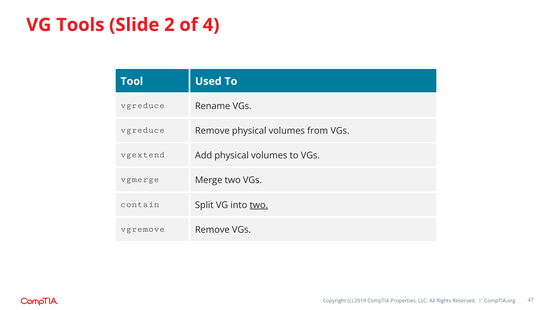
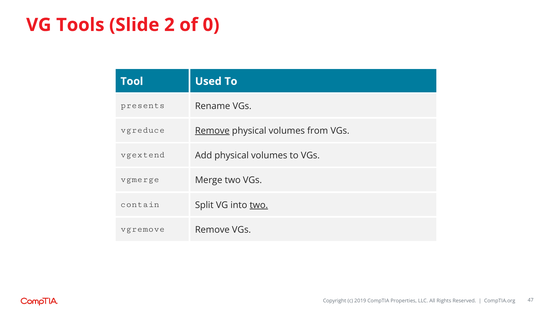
4: 4 -> 0
vgreduce at (143, 105): vgreduce -> presents
Remove at (212, 131) underline: none -> present
